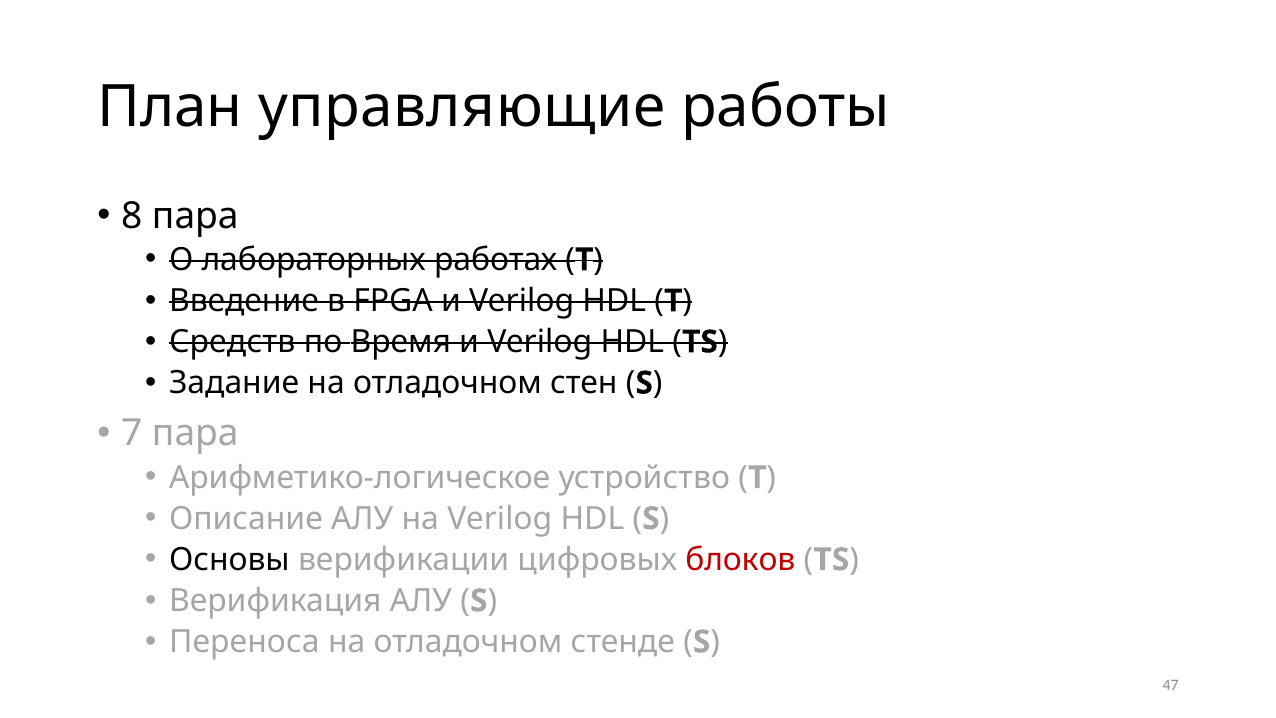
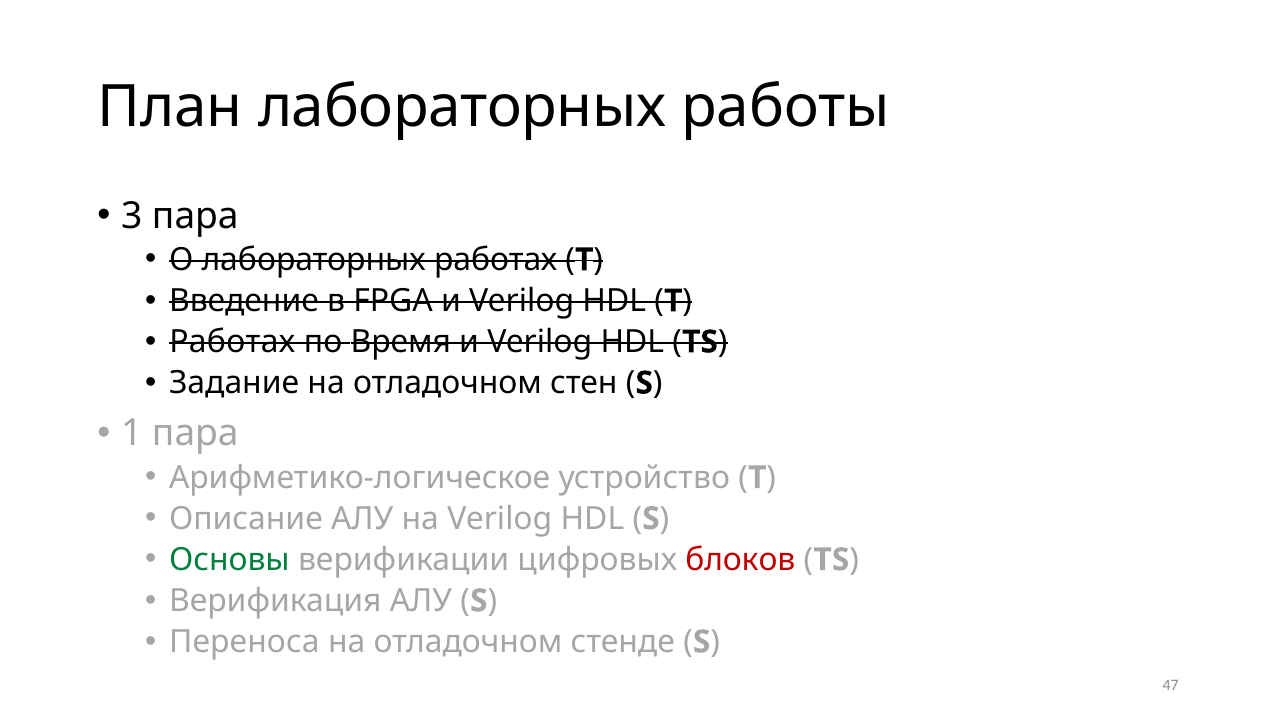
План управляющие: управляющие -> лабораторных
8: 8 -> 3
Средств at (232, 342): Средств -> Работах
7: 7 -> 1
Основы colour: black -> green
